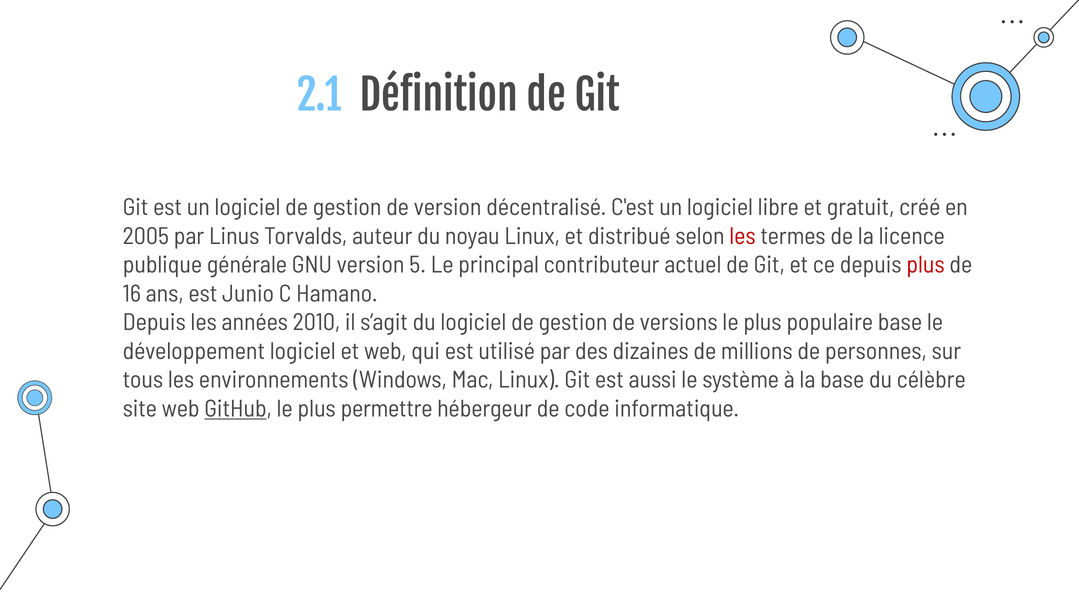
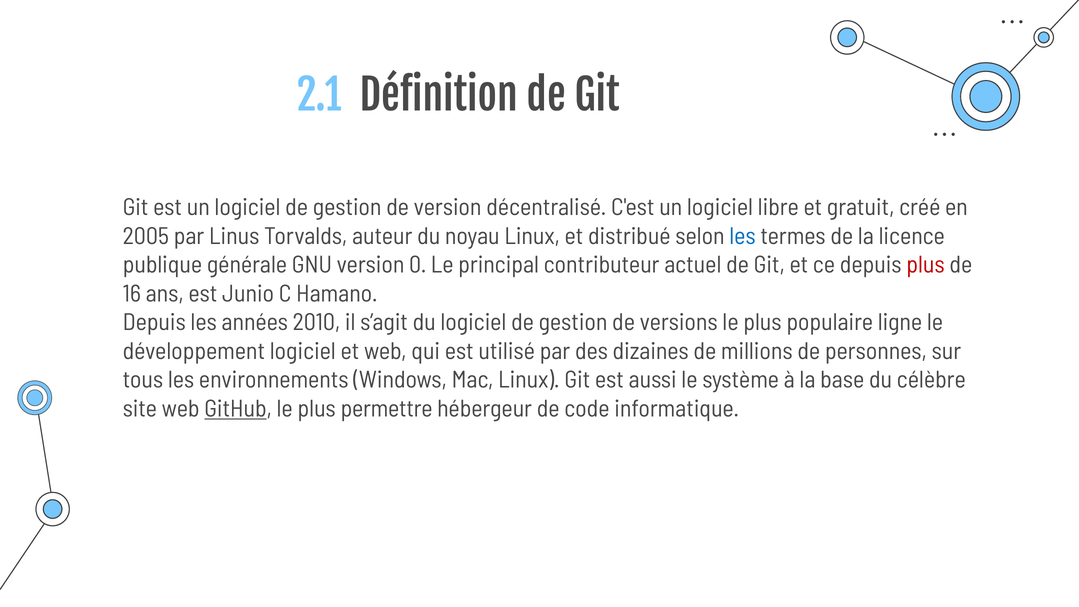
les at (742, 236) colour: red -> blue
5: 5 -> 0
populaire base: base -> ligne
